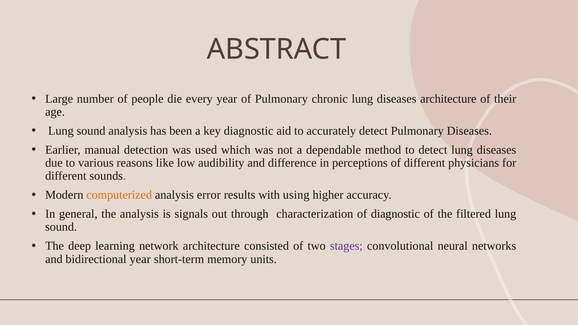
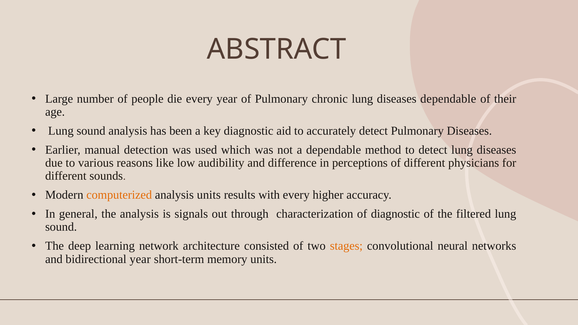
diseases architecture: architecture -> dependable
analysis error: error -> units
with using: using -> every
stages colour: purple -> orange
